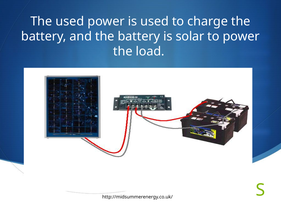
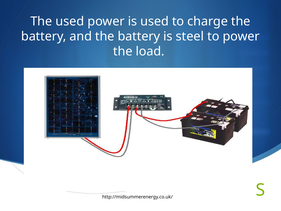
solar: solar -> steel
